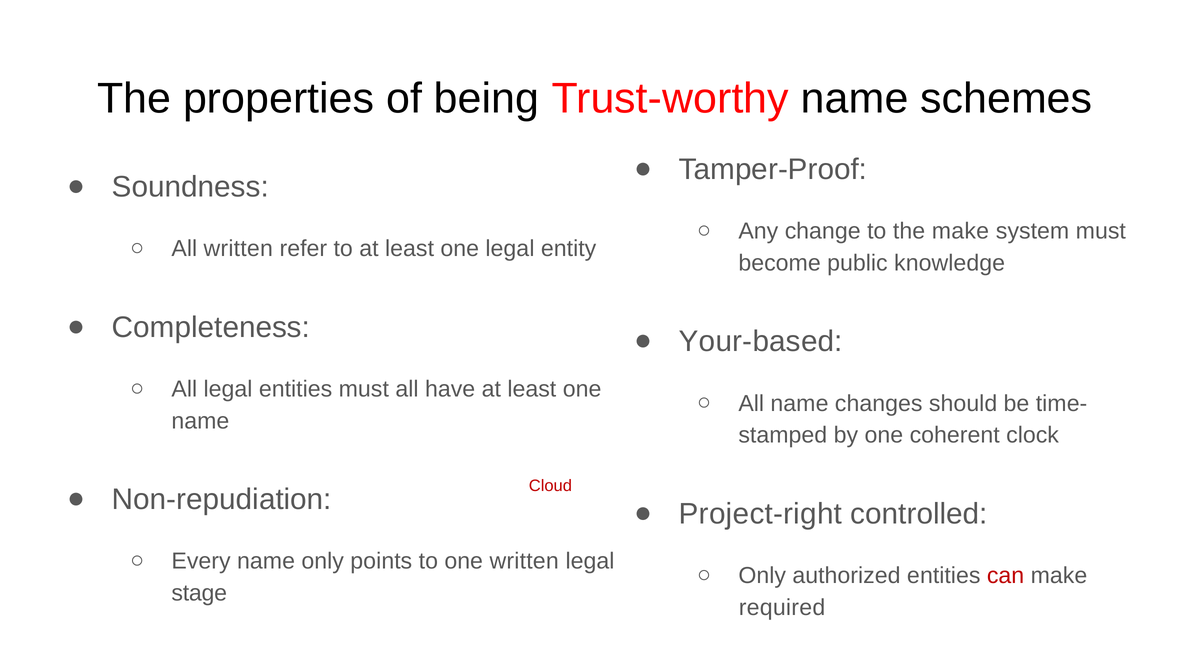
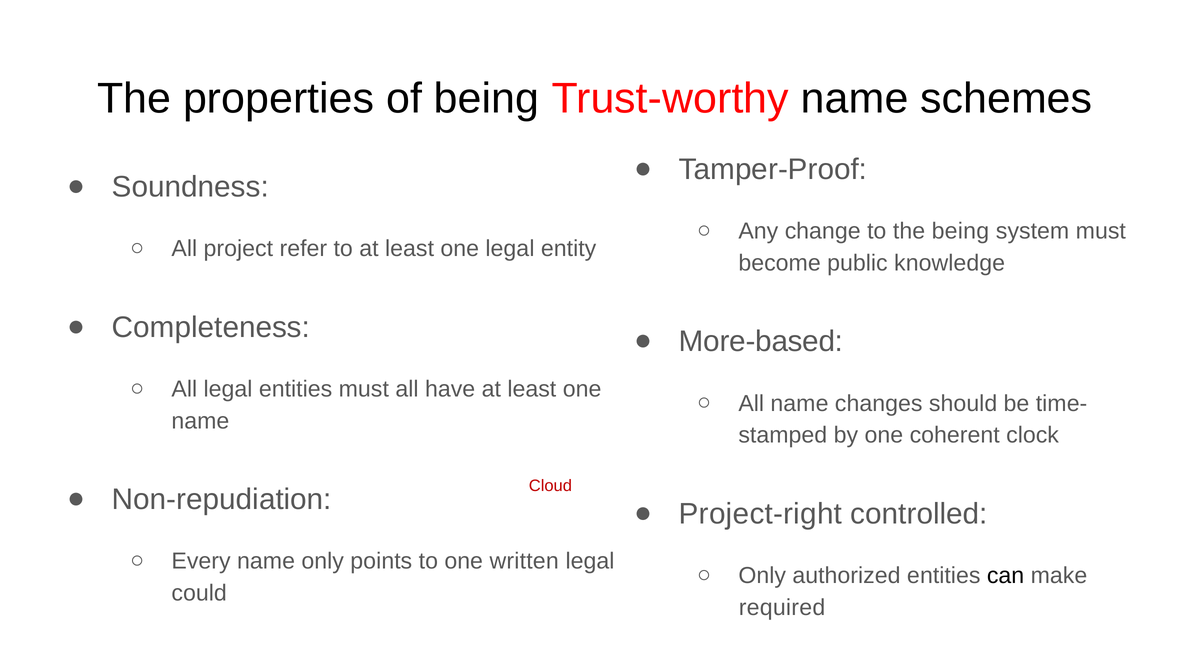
the make: make -> being
All written: written -> project
Your-based: Your-based -> More-based
can colour: red -> black
stage: stage -> could
